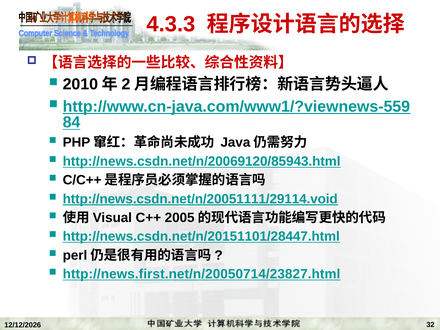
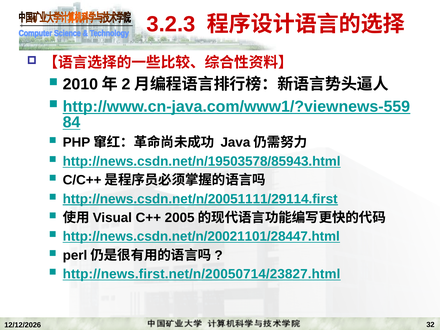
4.3.3: 4.3.3 -> 3.2.3
http://news.csdn.net/n/20069120/85943.html: http://news.csdn.net/n/20069120/85943.html -> http://news.csdn.net/n/19503578/85943.html
http://news.csdn.net/n/20051111/29114.void: http://news.csdn.net/n/20051111/29114.void -> http://news.csdn.net/n/20051111/29114.first
http://news.csdn.net/n/20151101/28447.html: http://news.csdn.net/n/20151101/28447.html -> http://news.csdn.net/n/20021101/28447.html
